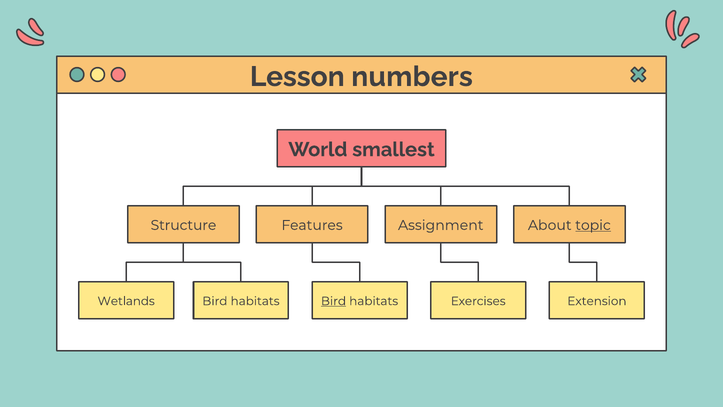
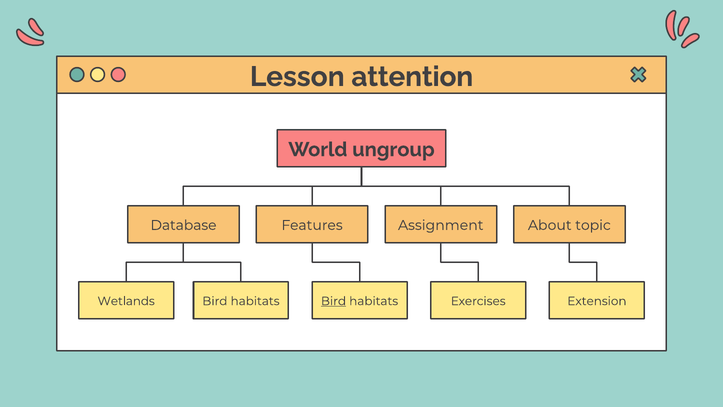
numbers: numbers -> attention
smallest: smallest -> ungroup
Structure: Structure -> Database
topic underline: present -> none
